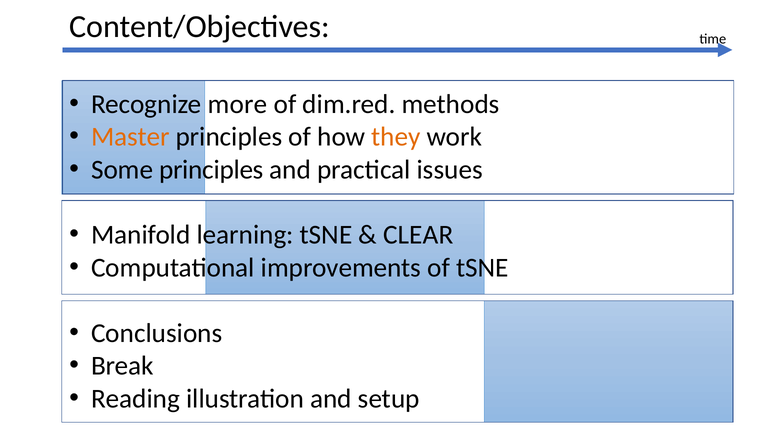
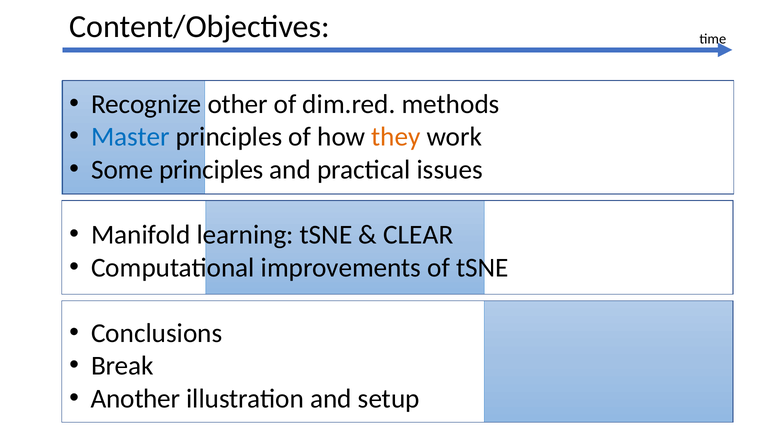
more: more -> other
Master colour: orange -> blue
Reading: Reading -> Another
